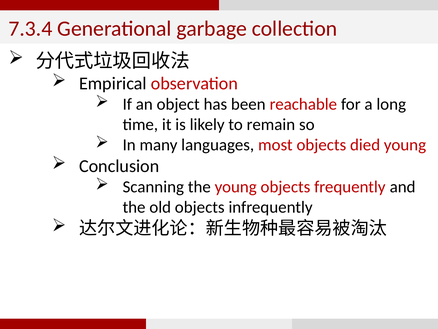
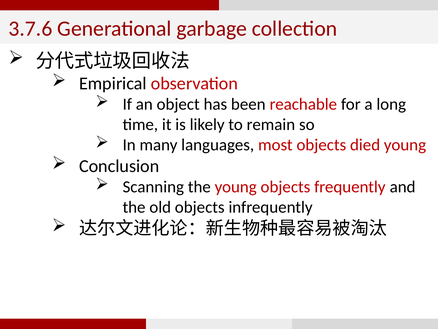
7.3.4: 7.3.4 -> 3.7.6
